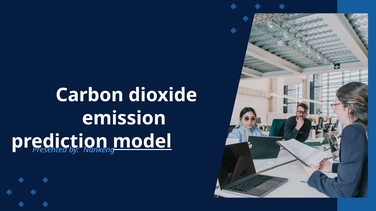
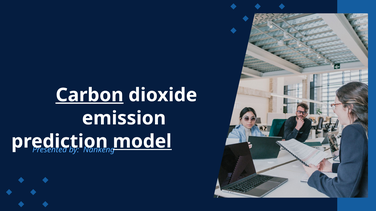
Carbon underline: none -> present
